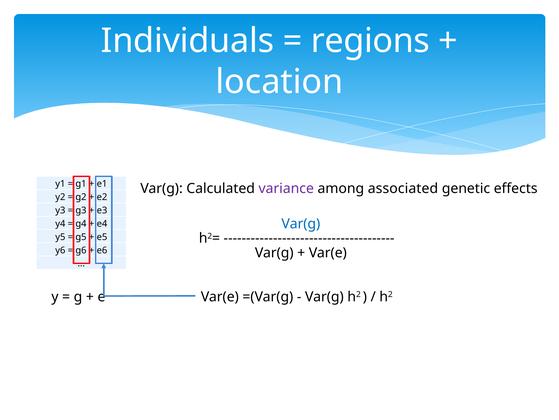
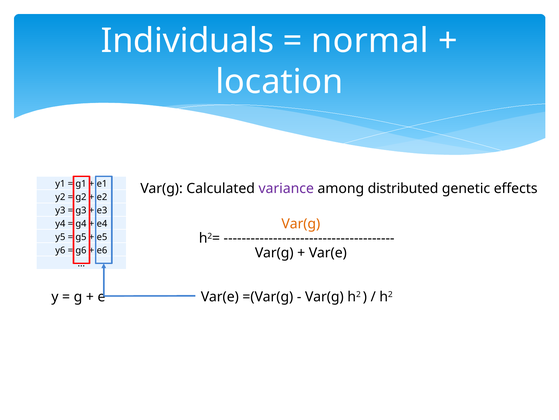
regions: regions -> normal
associated: associated -> distributed
Var(g at (301, 223) colour: blue -> orange
